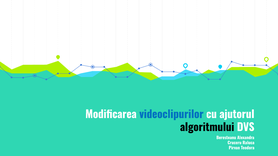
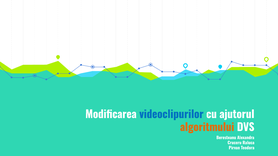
algoritmului colour: black -> orange
